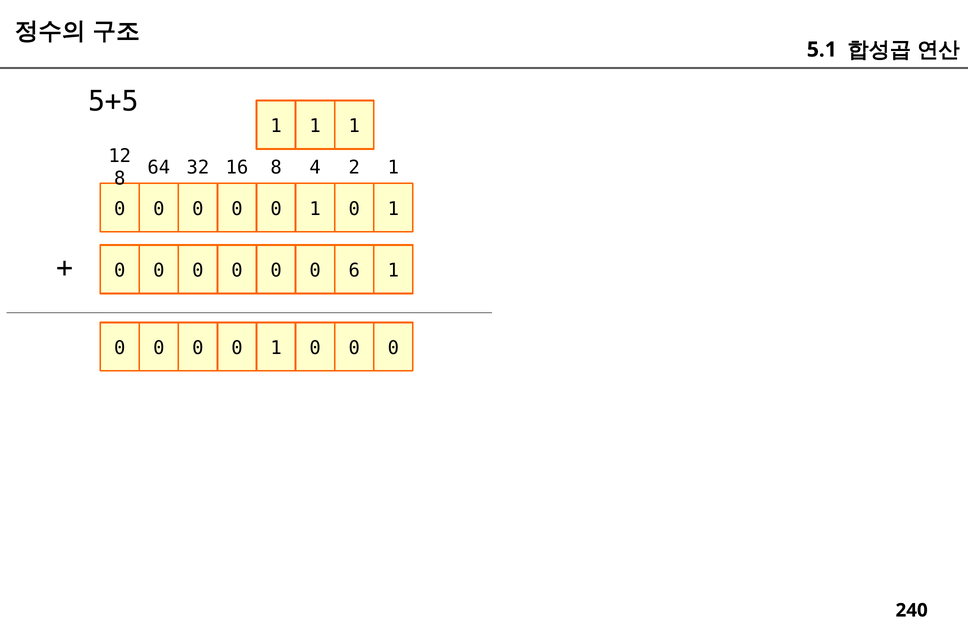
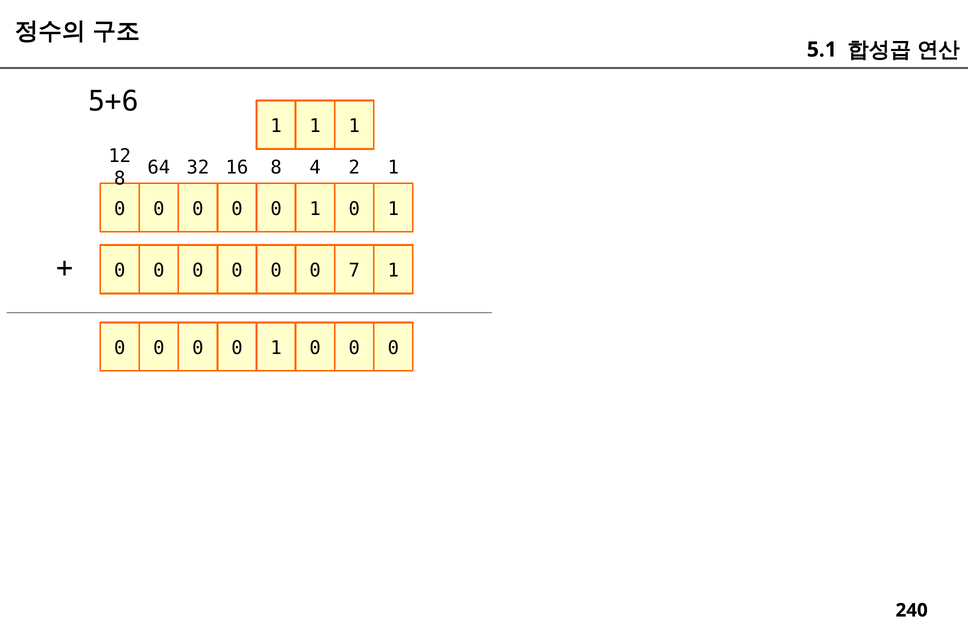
5+5: 5+5 -> 5+6
6: 6 -> 7
